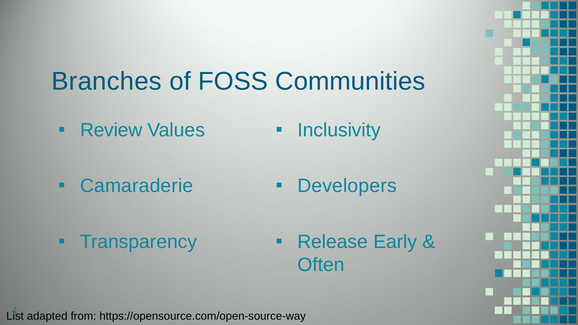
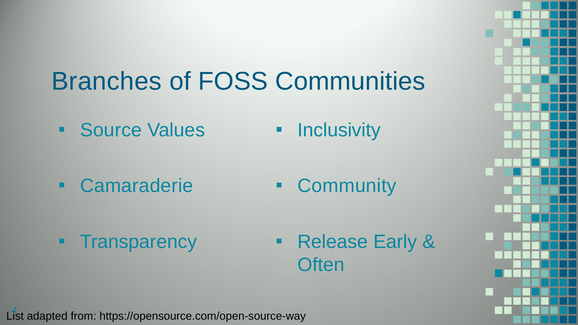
Review: Review -> Source
Developers: Developers -> Community
